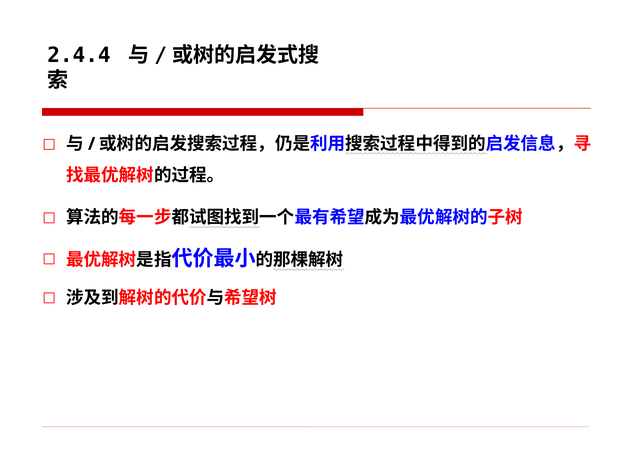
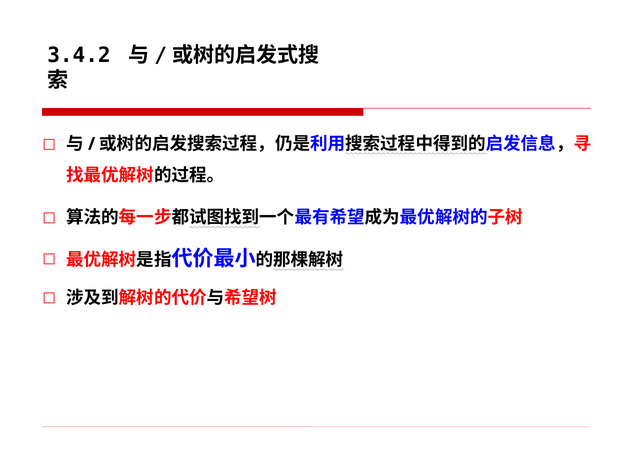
2.4.4: 2.4.4 -> 3.4.2
